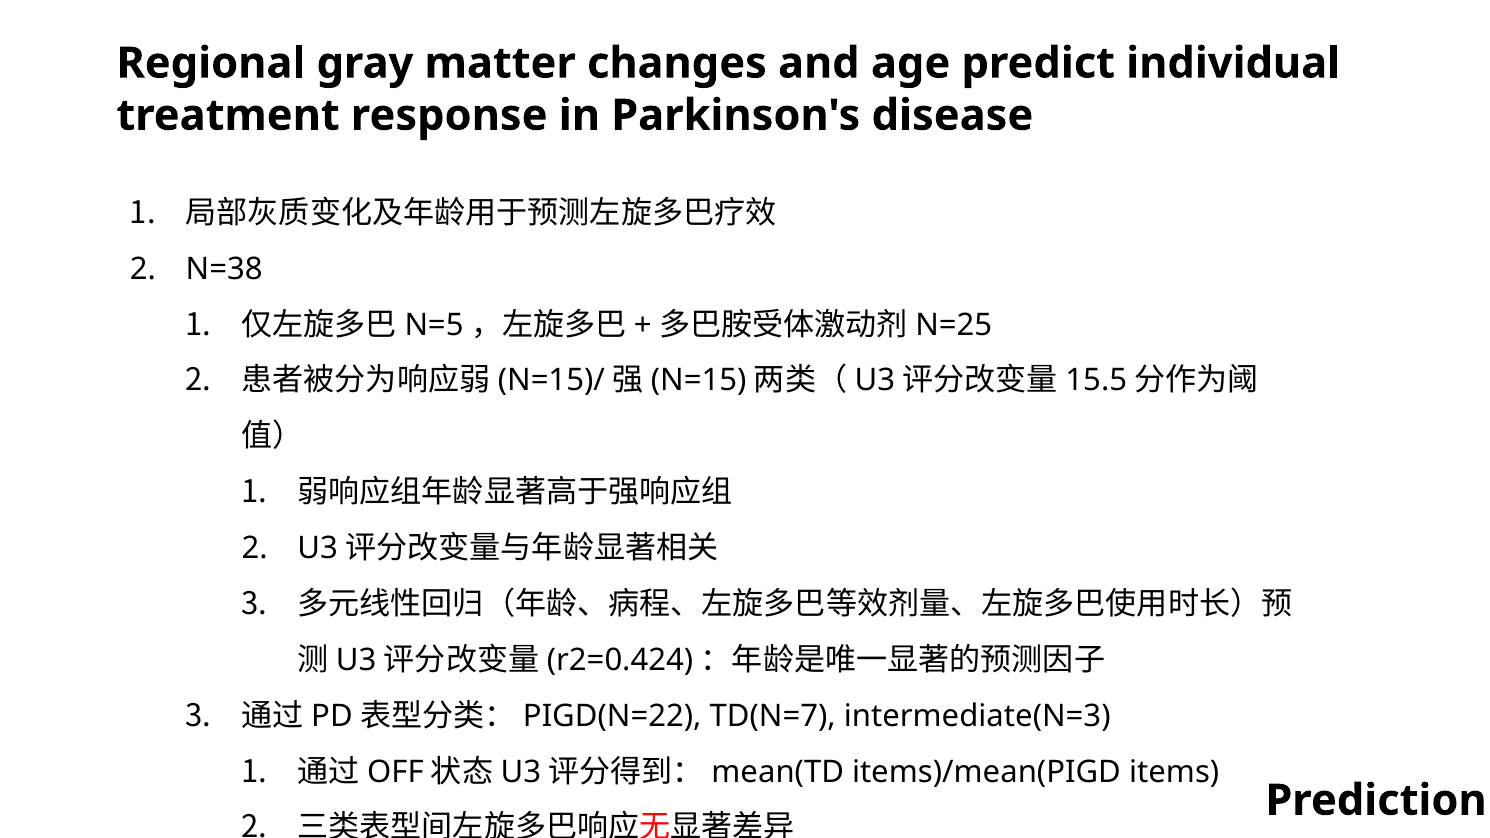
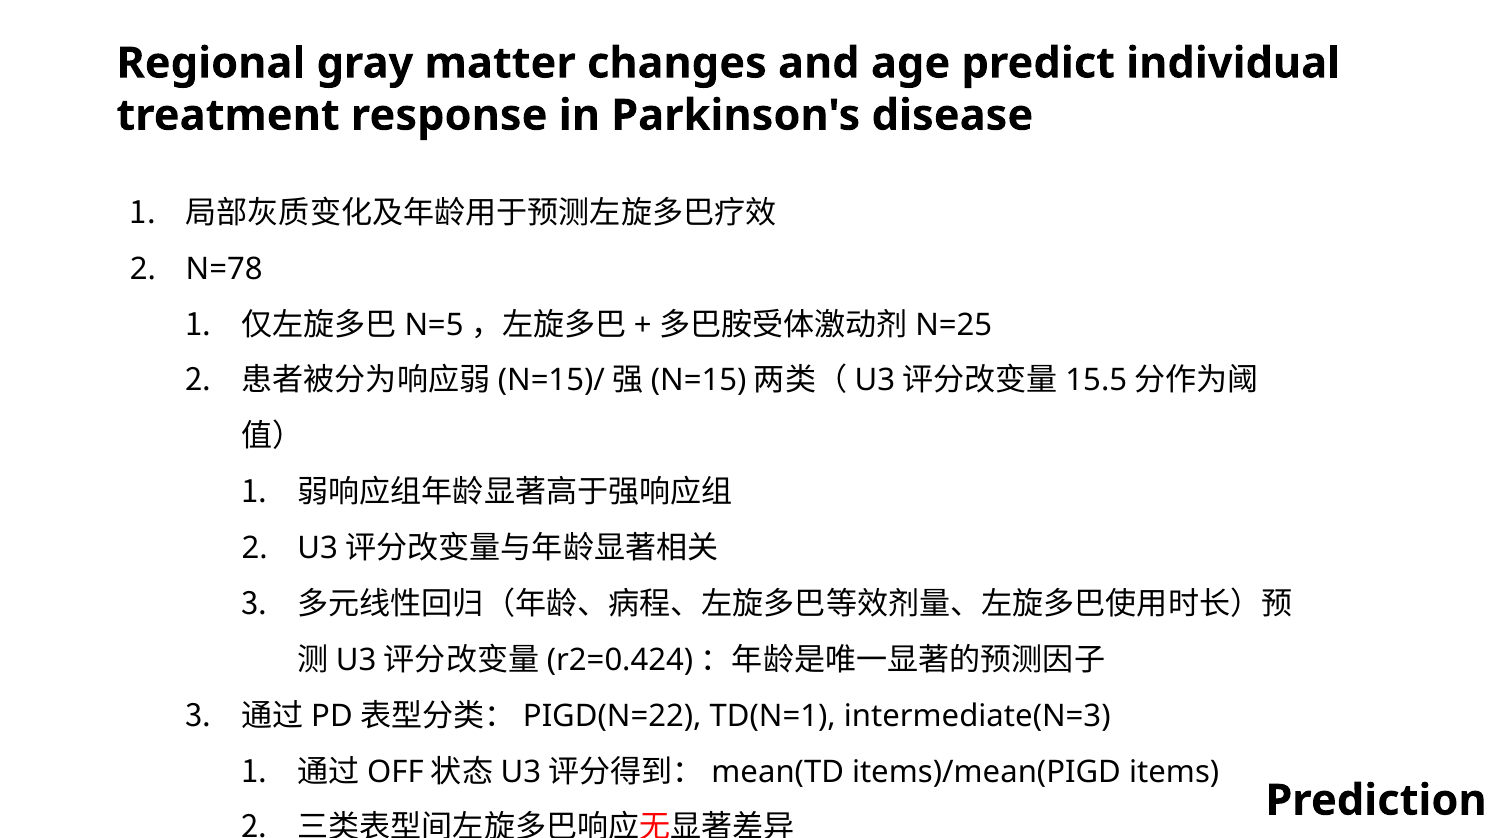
N=38: N=38 -> N=78
TD(N=7: TD(N=7 -> TD(N=1
